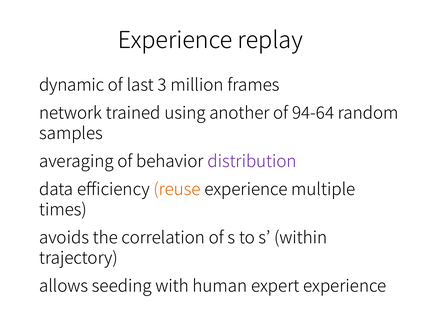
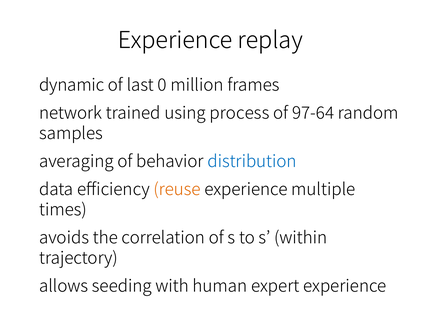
3: 3 -> 0
another: another -> process
94-64: 94-64 -> 97-64
distribution colour: purple -> blue
